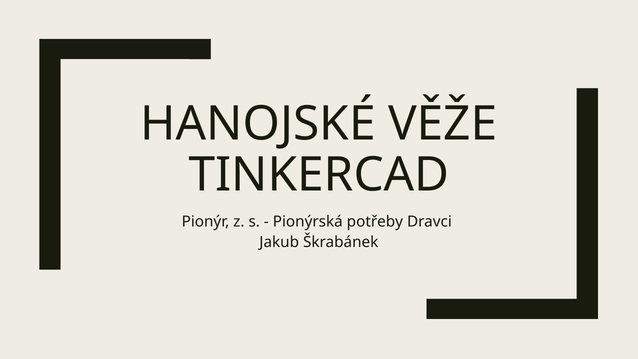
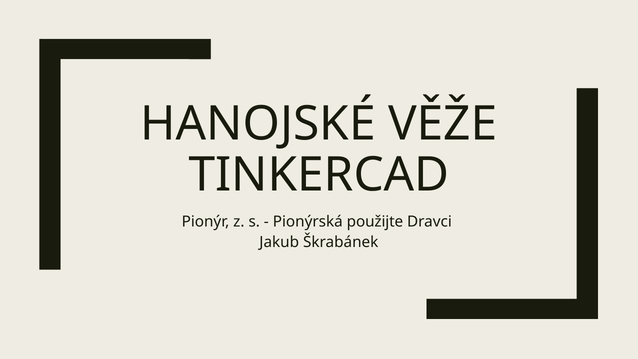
potřeby: potřeby -> použijte
